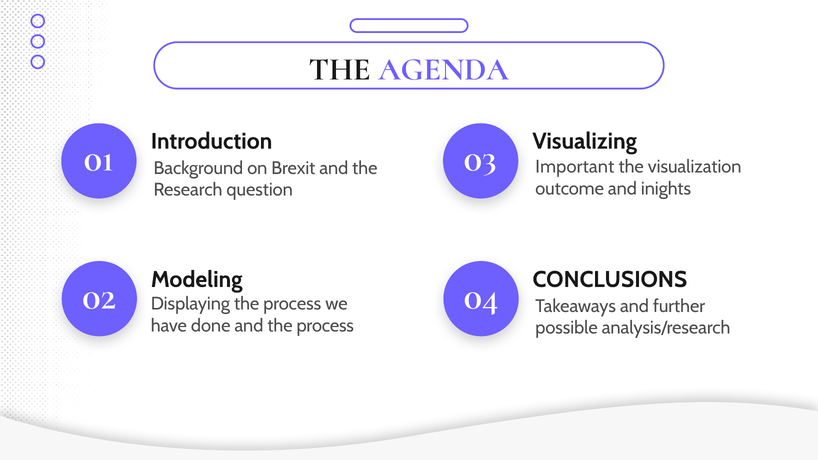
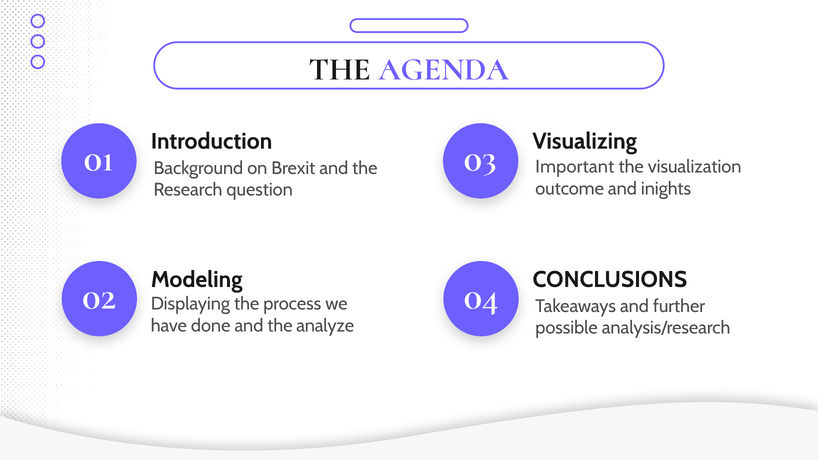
and the process: process -> analyze
